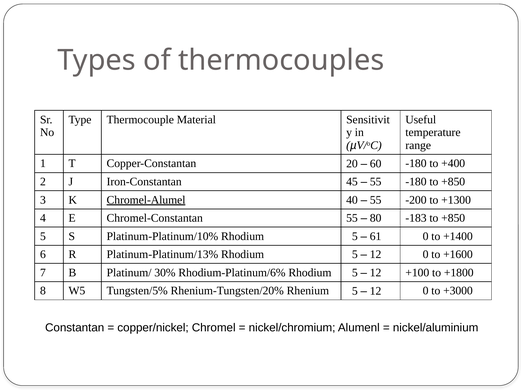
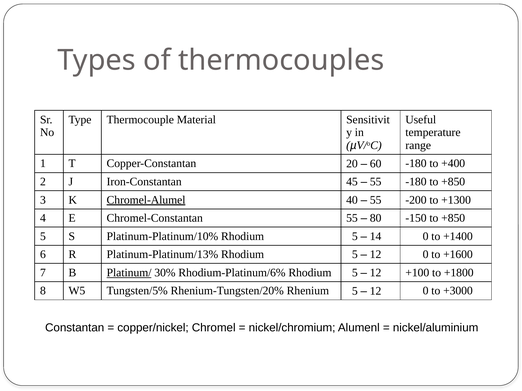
-183: -183 -> -150
61: 61 -> 14
Platinum/ underline: none -> present
